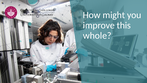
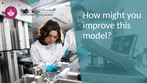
whole: whole -> model
